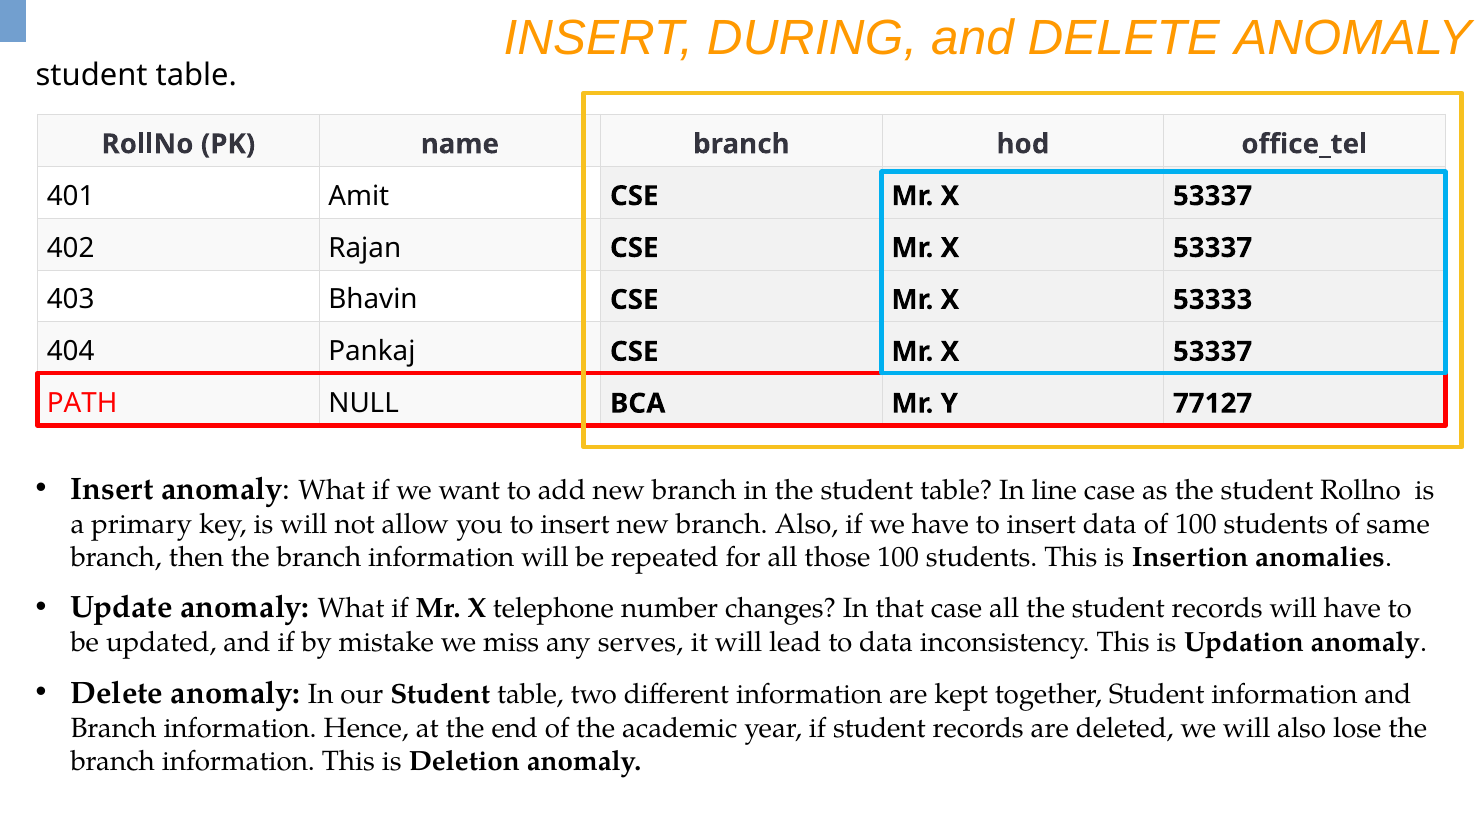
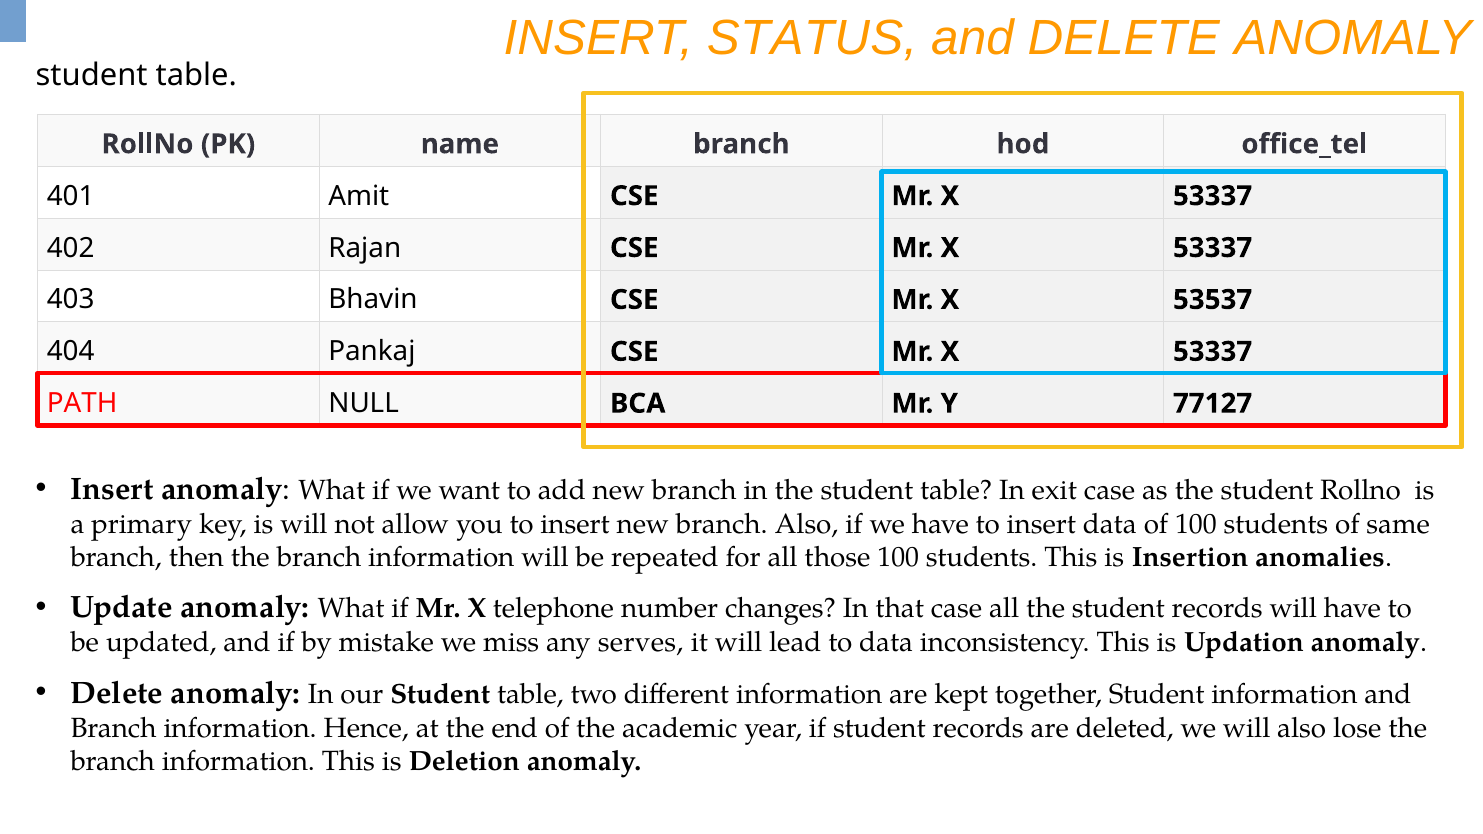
DURING: DURING -> STATUS
53333: 53333 -> 53537
line: line -> exit
